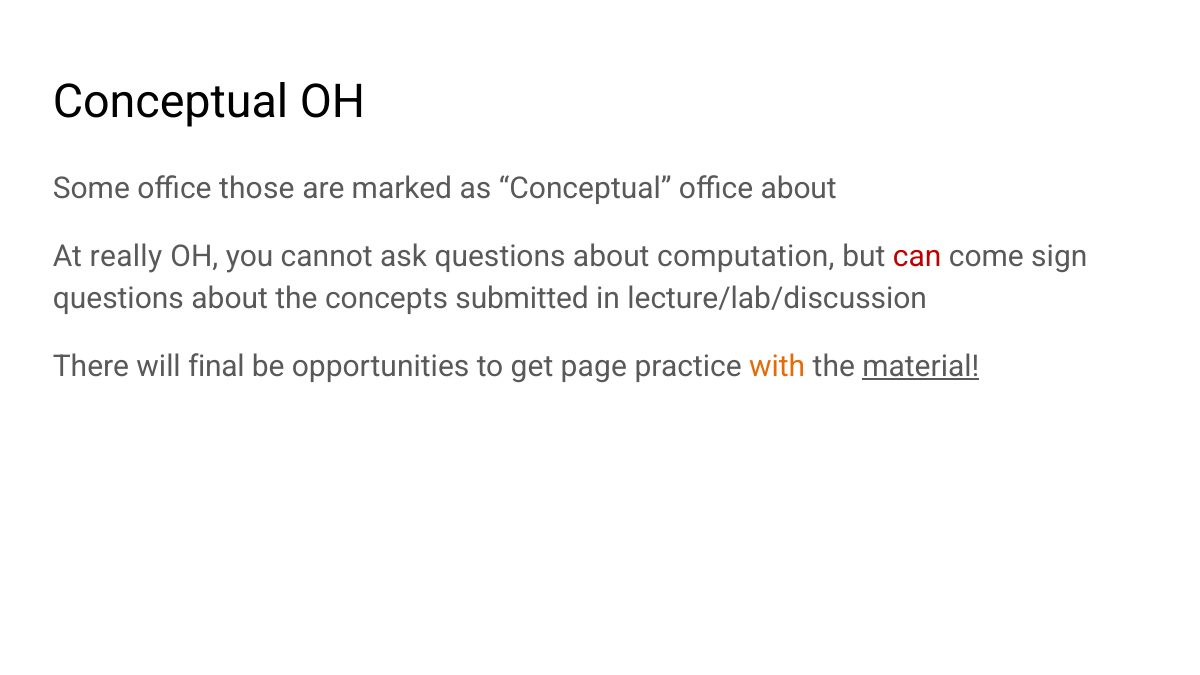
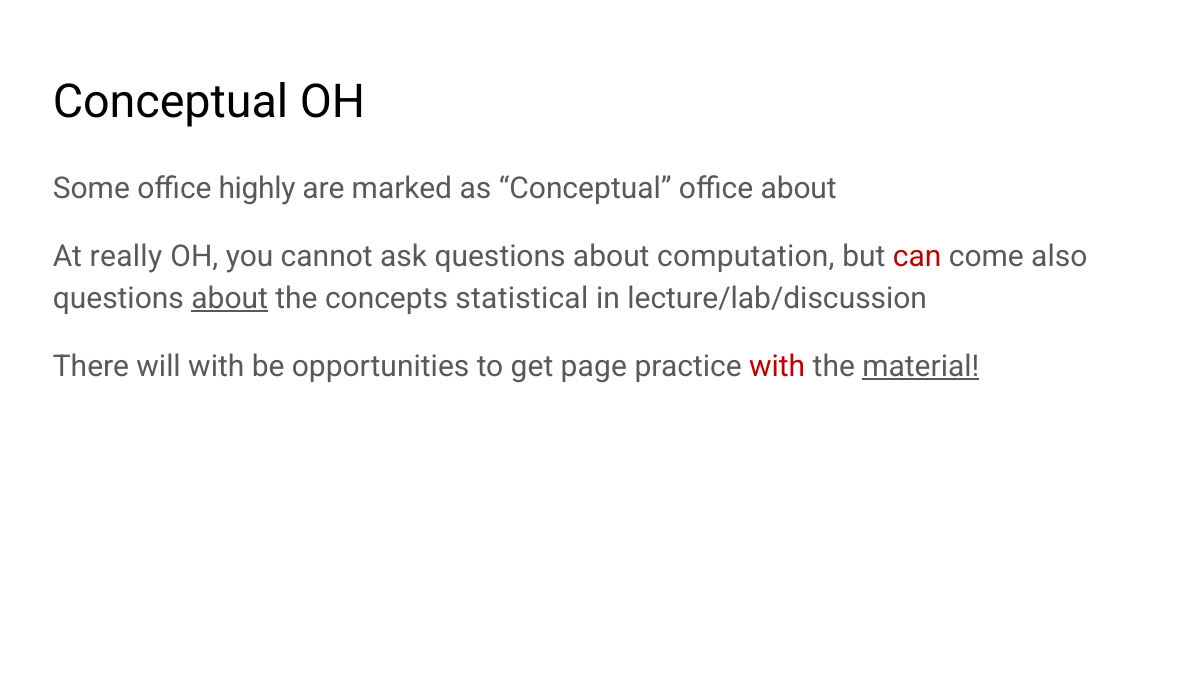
those: those -> highly
sign: sign -> also
about at (230, 298) underline: none -> present
submitted: submitted -> statistical
will final: final -> with
with at (777, 366) colour: orange -> red
